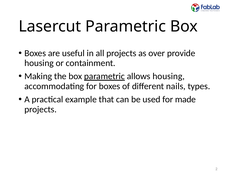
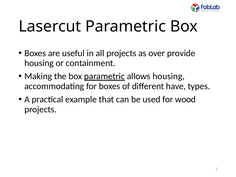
nails: nails -> have
made: made -> wood
